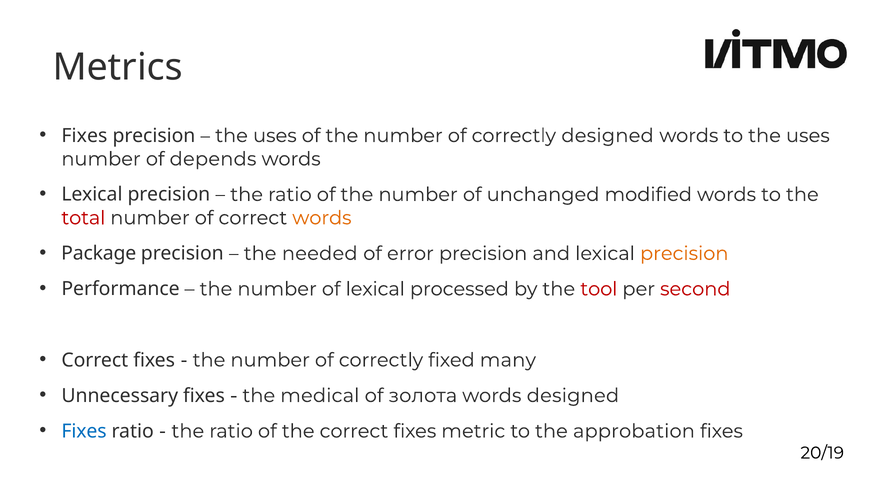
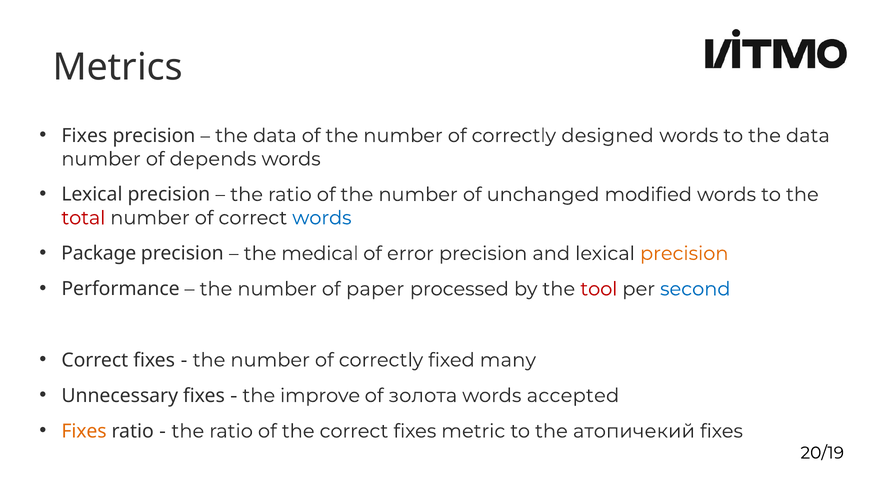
uses at (275, 136): uses -> data
to the uses: uses -> data
words at (322, 218) colour: orange -> blue
needed: needed -> medical
of lexical: lexical -> paper
second colour: red -> blue
medical: medical -> improve
words designed: designed -> accepted
Fixes at (84, 431) colour: blue -> orange
approbation: approbation -> атопичекий
